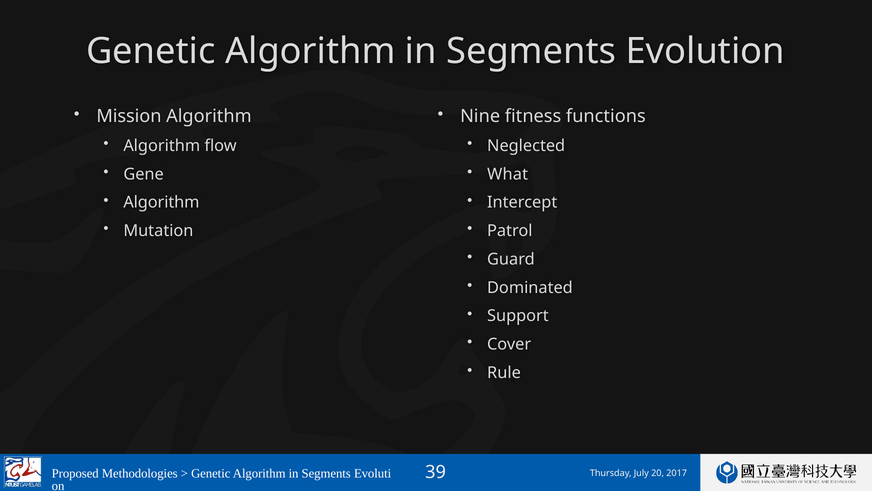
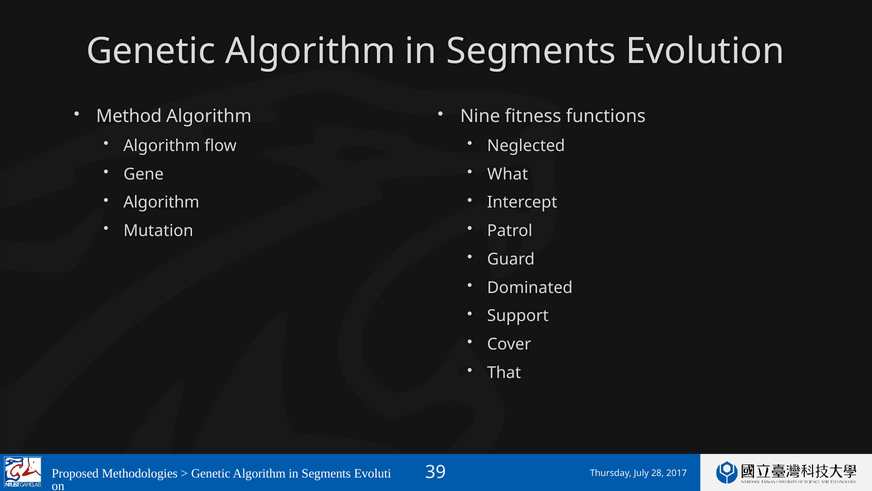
Mission: Mission -> Method
Rule: Rule -> That
20: 20 -> 28
